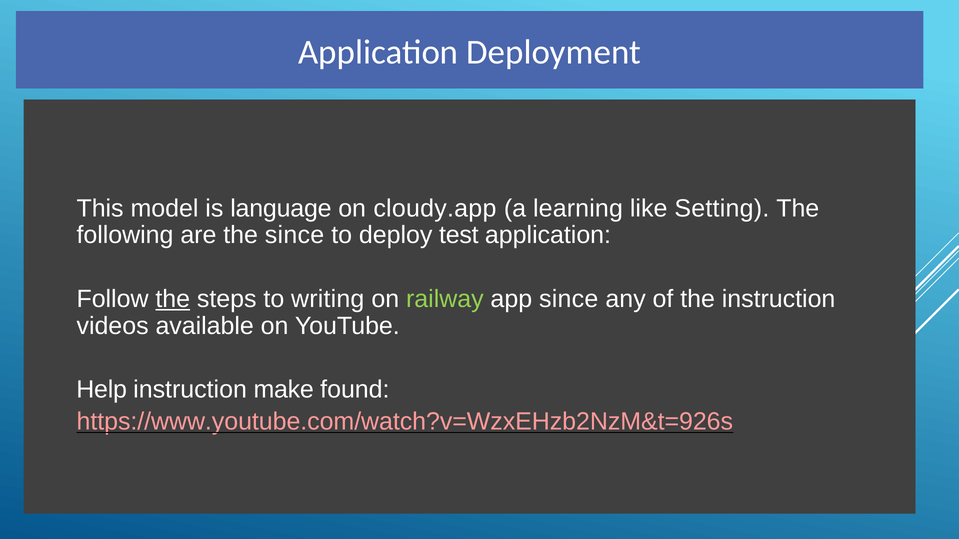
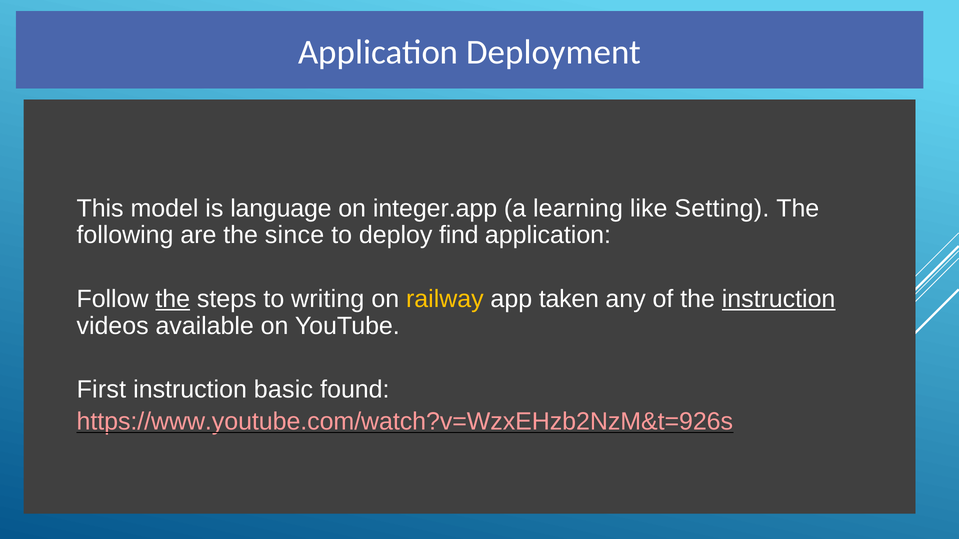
cloudy.app: cloudy.app -> integer.app
test: test -> find
railway colour: light green -> yellow
app since: since -> taken
instruction at (779, 299) underline: none -> present
Help: Help -> First
make: make -> basic
